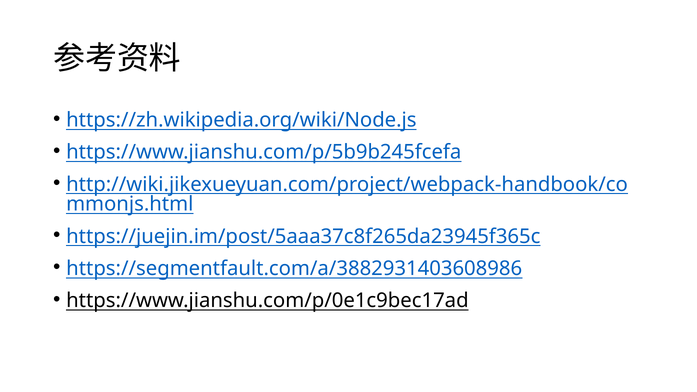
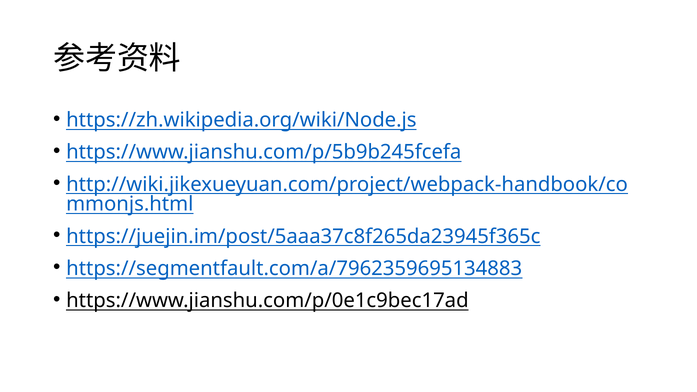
https://segmentfault.com/a/3882931403608986: https://segmentfault.com/a/3882931403608986 -> https://segmentfault.com/a/7962359695134883
